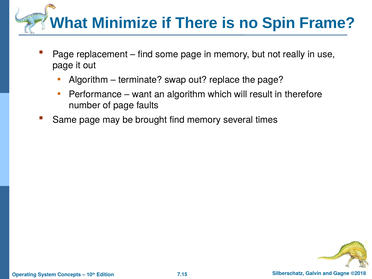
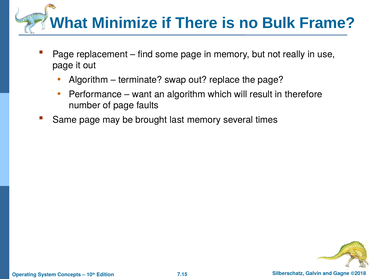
Spin: Spin -> Bulk
brought find: find -> last
